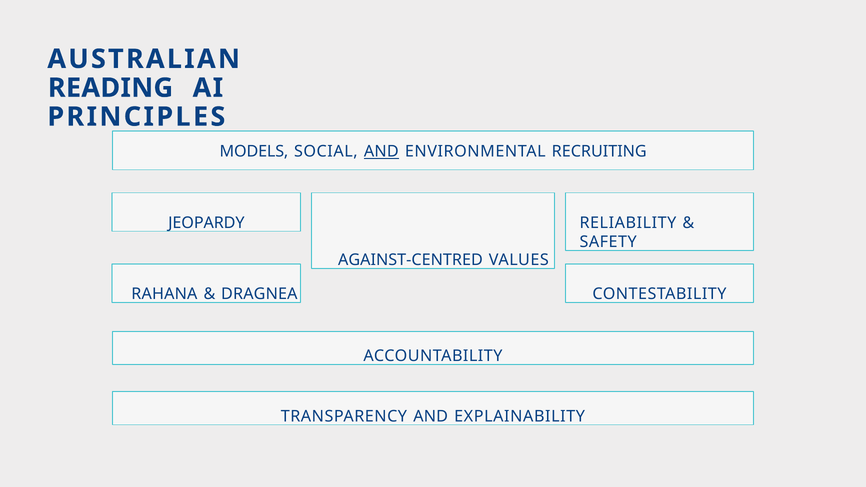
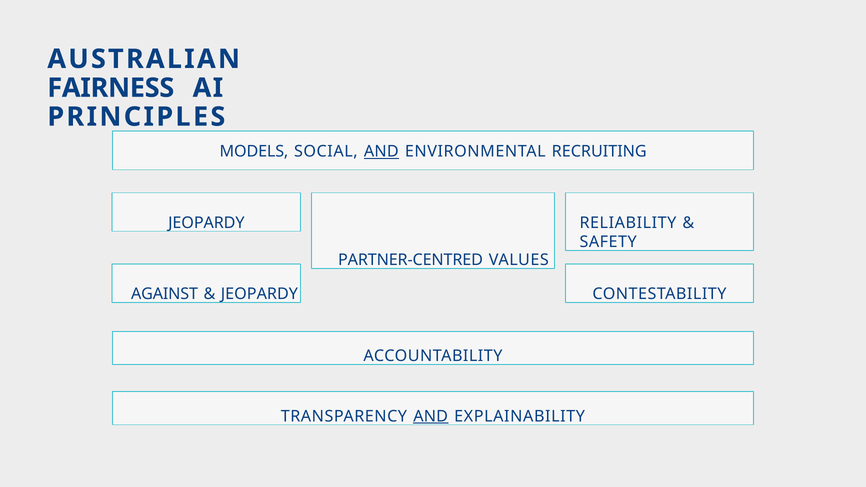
READING: READING -> FAIRNESS
AGAINST-CENTRED: AGAINST-CENTRED -> PARTNER-CENTRED
RAHANA: RAHANA -> AGAINST
DRAGNEA at (259, 294): DRAGNEA -> JEOPARDY
AND at (431, 416) underline: none -> present
